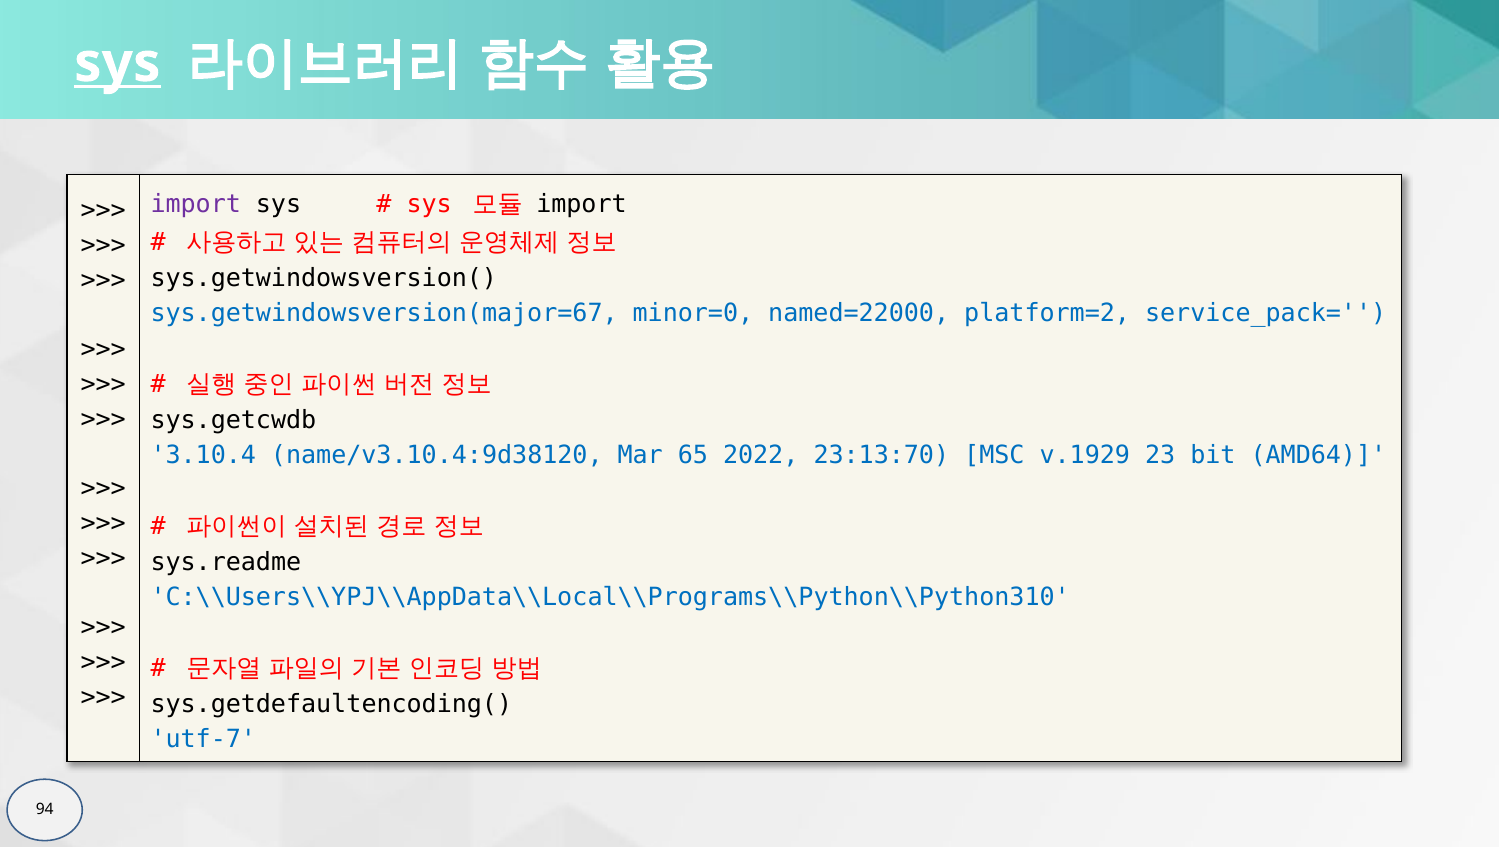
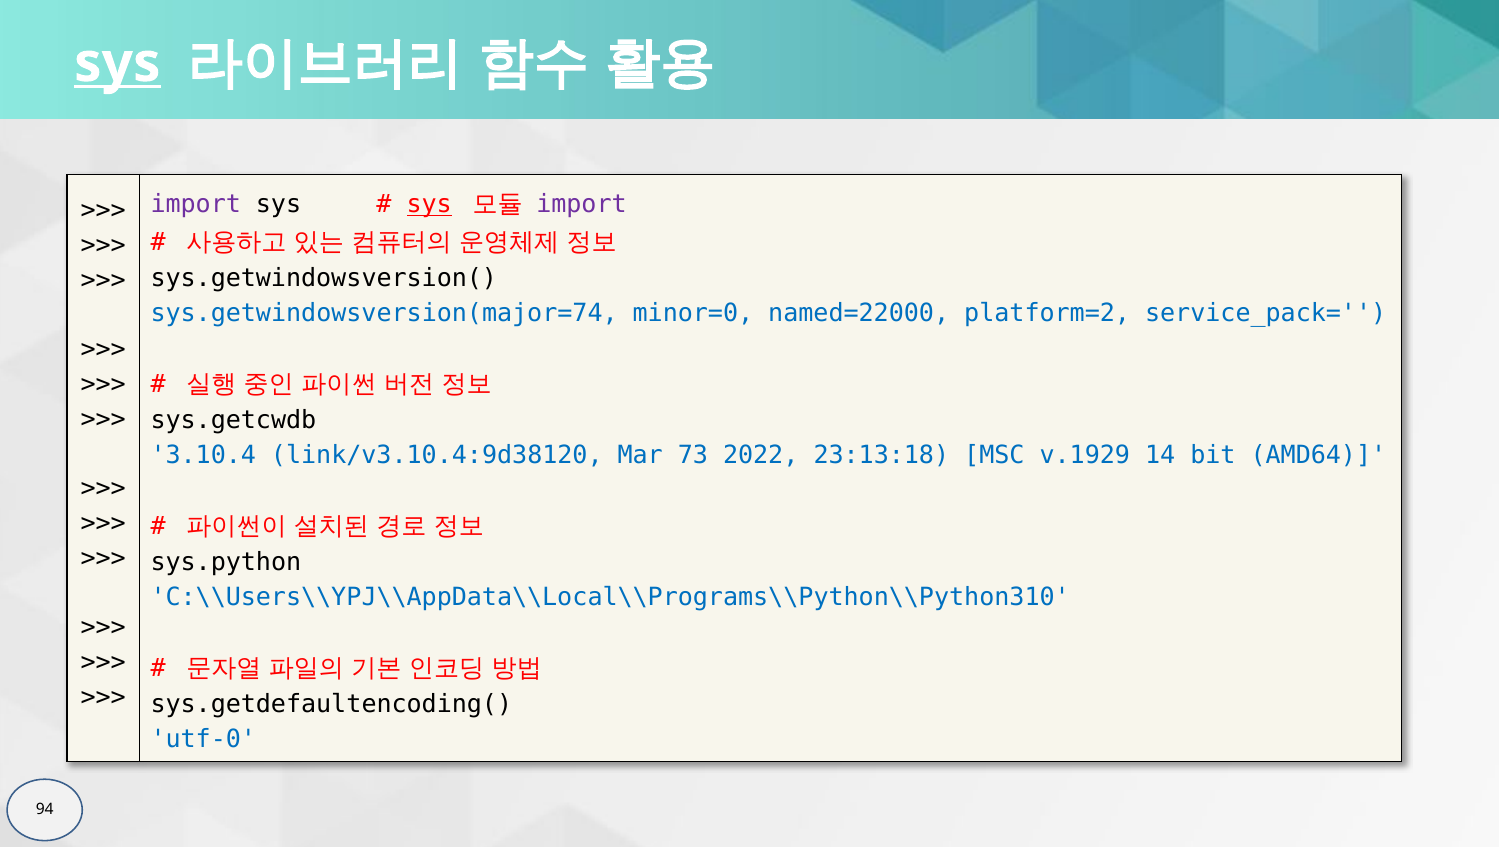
sys at (429, 205) underline: none -> present
import at (581, 205) colour: black -> purple
sys.getwindowsversion(major=67: sys.getwindowsversion(major=67 -> sys.getwindowsversion(major=74
name/v3.10.4:9d38120: name/v3.10.4:9d38120 -> link/v3.10.4:9d38120
65: 65 -> 73
23:13:70: 23:13:70 -> 23:13:18
23: 23 -> 14
sys.readme: sys.readme -> sys.python
utf-7: utf-7 -> utf-0
